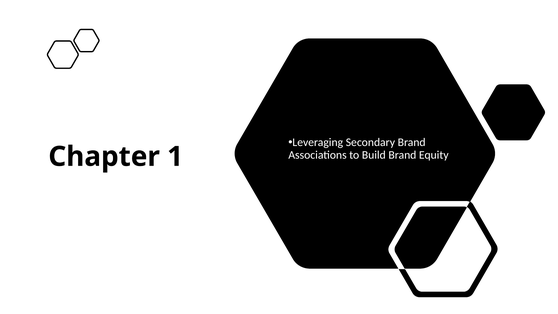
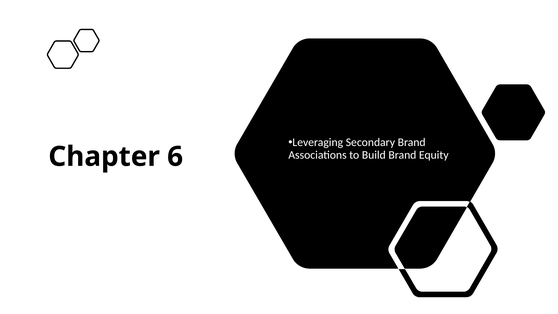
1: 1 -> 6
